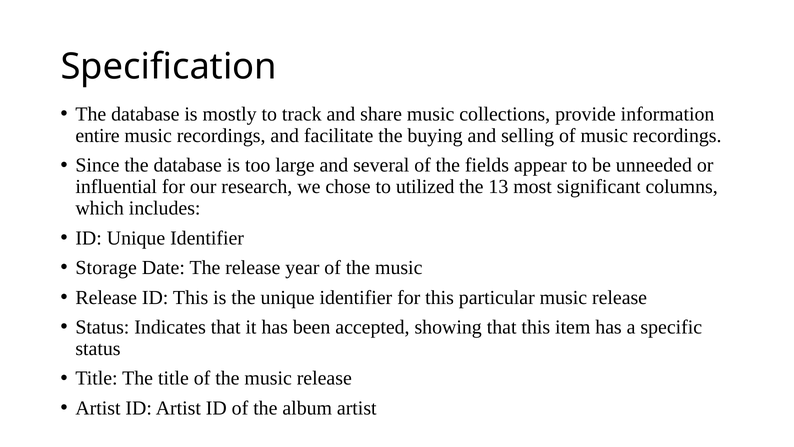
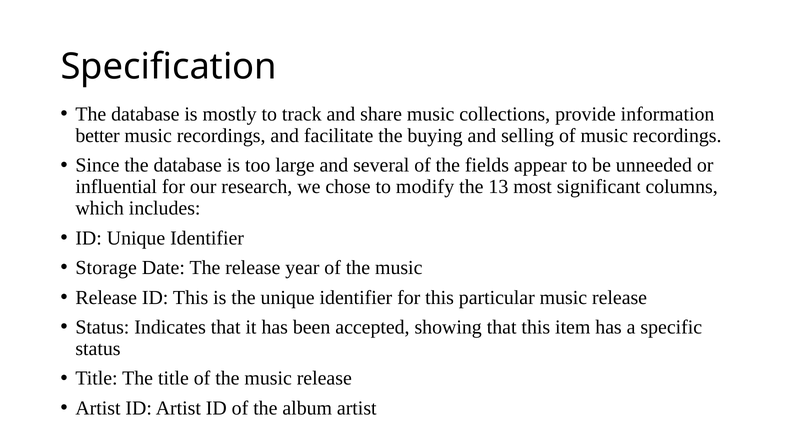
entire: entire -> better
utilized: utilized -> modify
